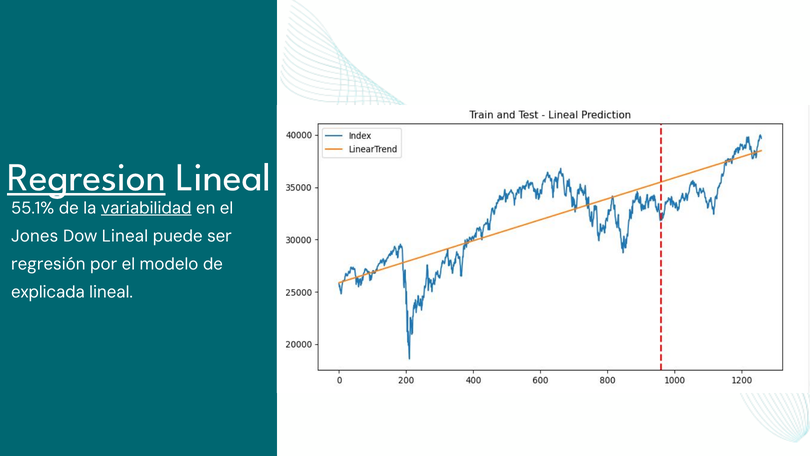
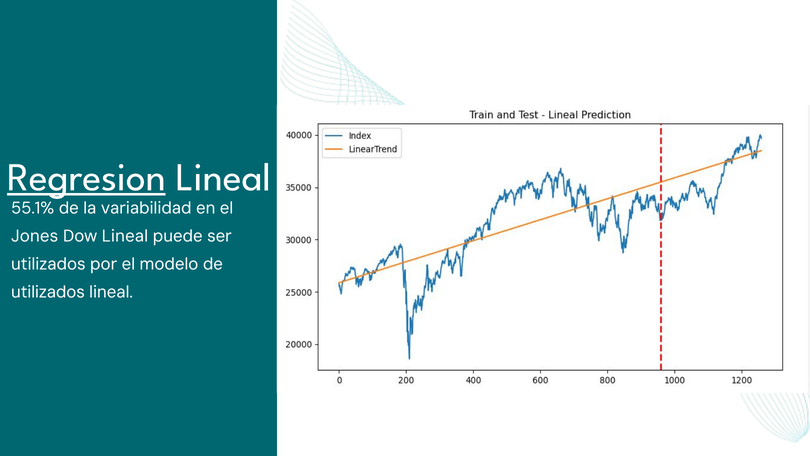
variabilidad underline: present -> none
regresión at (48, 264): regresión -> utilizados
explicada at (48, 292): explicada -> utilizados
